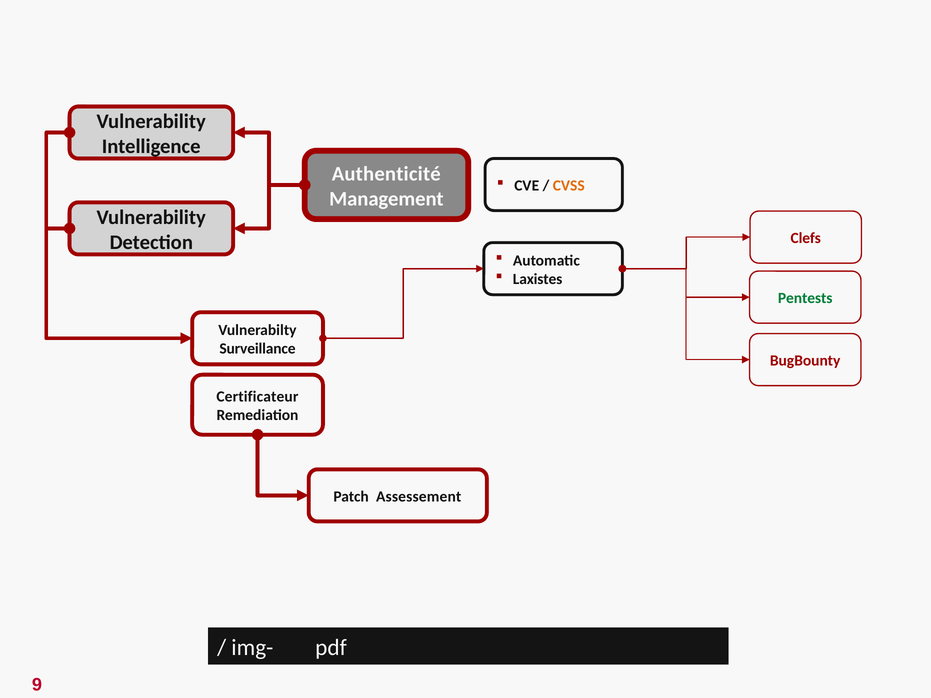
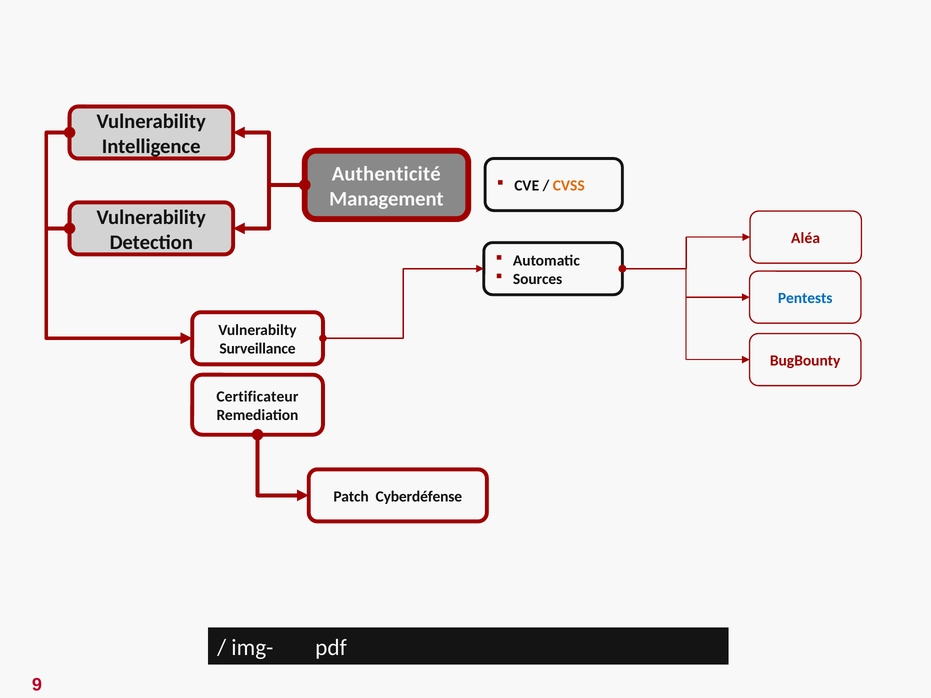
Clefs: Clefs -> Aléa
Laxistes: Laxistes -> Sources
Pentests colour: green -> blue
Assessement: Assessement -> Cyberdéfense
